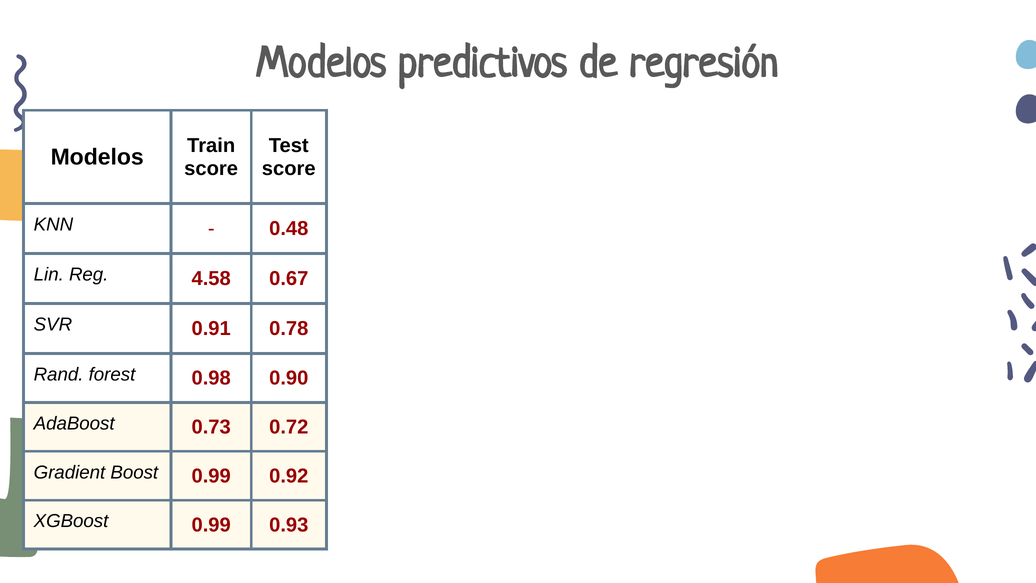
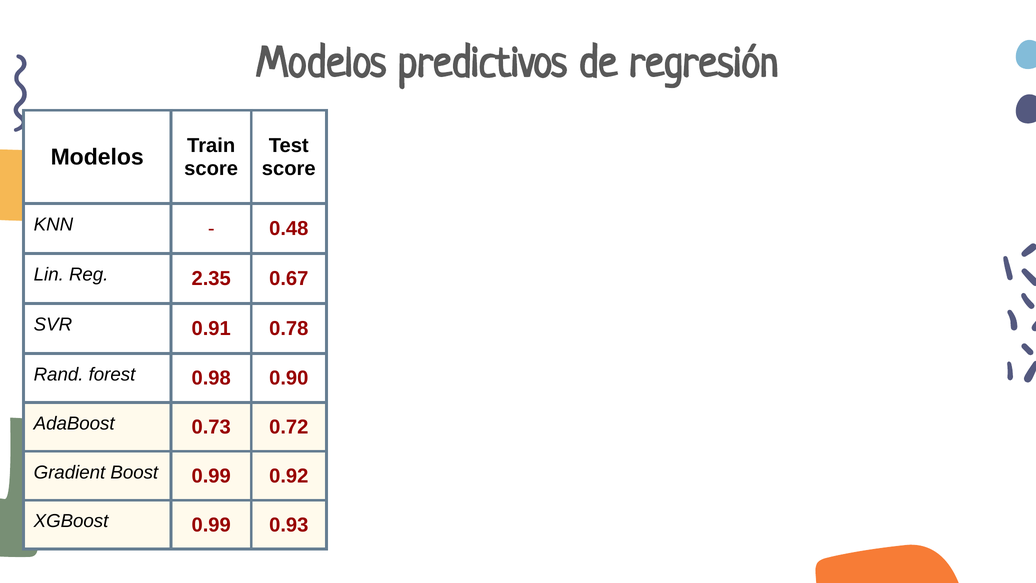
4.58: 4.58 -> 2.35
